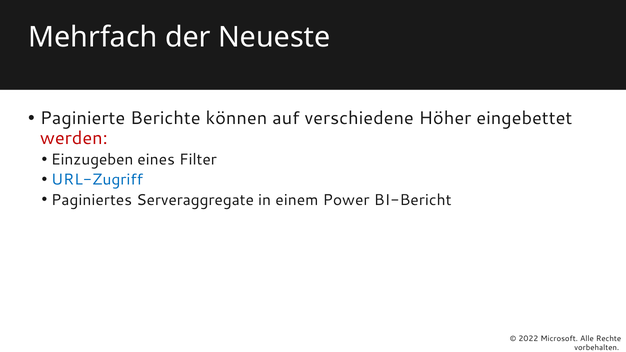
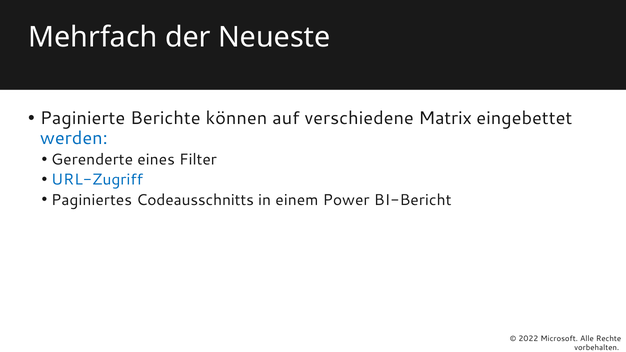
Höher: Höher -> Matrix
werden colour: red -> blue
Einzugeben: Einzugeben -> Gerenderte
Serveraggregate: Serveraggregate -> Codeausschnitts
